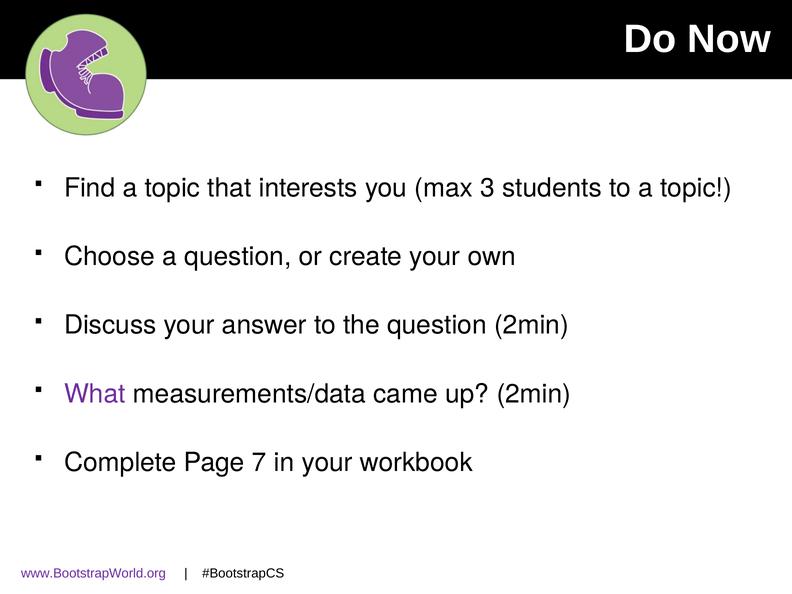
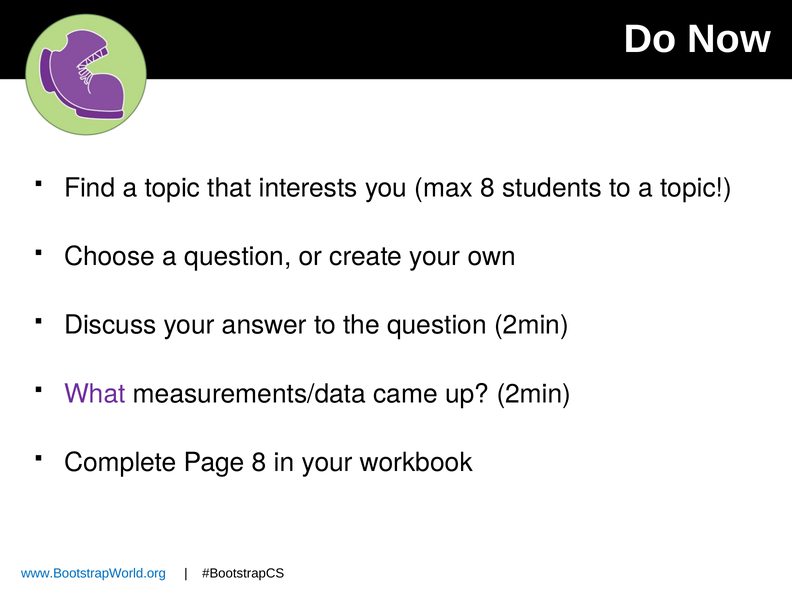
max 3: 3 -> 8
Page 7: 7 -> 8
www.BootstrapWorld.org colour: purple -> blue
